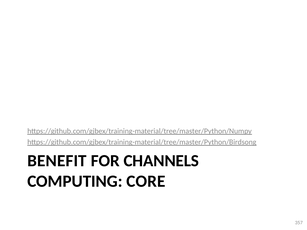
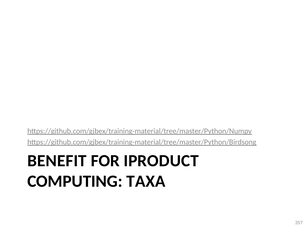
CHANNELS: CHANNELS -> IPRODUCT
CORE: CORE -> TAXA
